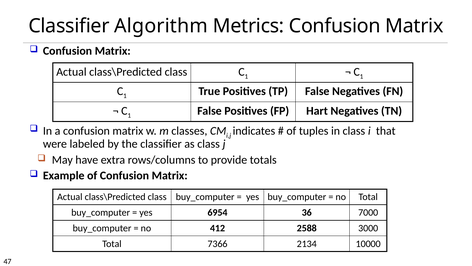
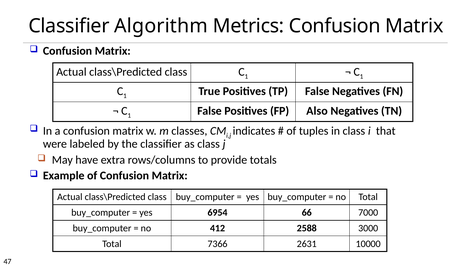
Hart: Hart -> Also
36: 36 -> 66
2134: 2134 -> 2631
